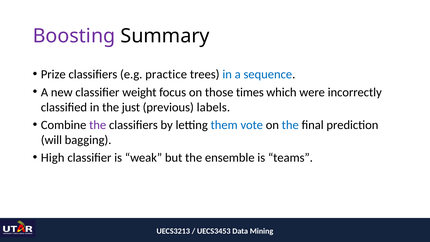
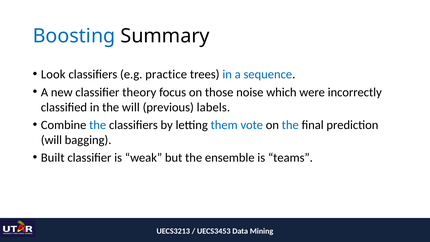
Boosting colour: purple -> blue
Prize: Prize -> Look
weight: weight -> theory
times: times -> noise
the just: just -> will
the at (98, 125) colour: purple -> blue
High: High -> Built
